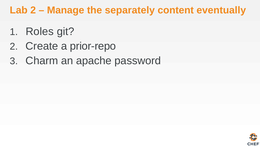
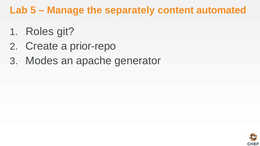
Lab 2: 2 -> 5
eventually: eventually -> automated
Charm: Charm -> Modes
password: password -> generator
